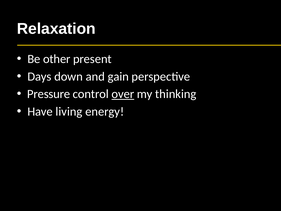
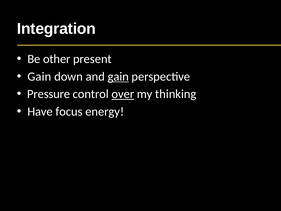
Relaxation: Relaxation -> Integration
Days at (39, 76): Days -> Gain
gain at (118, 76) underline: none -> present
living: living -> focus
